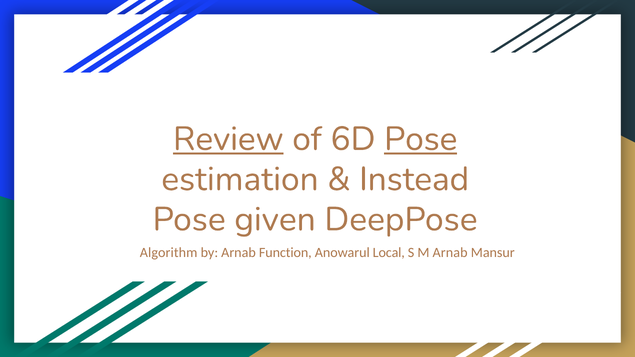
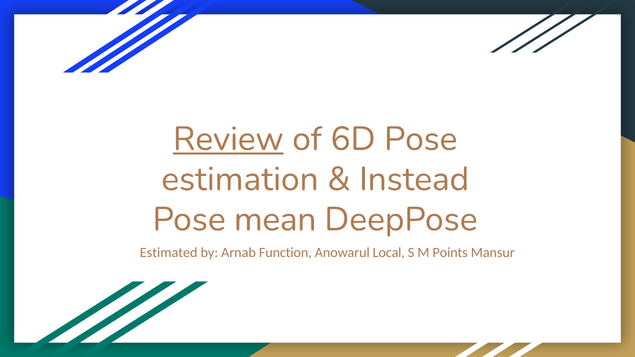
Pose at (421, 139) underline: present -> none
given: given -> mean
Algorithm: Algorithm -> Estimated
M Arnab: Arnab -> Points
